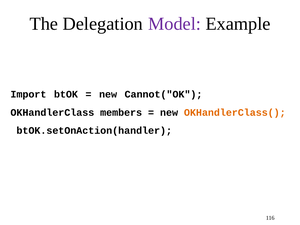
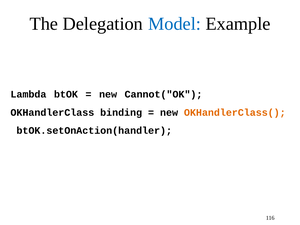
Model colour: purple -> blue
Import: Import -> Lambda
members: members -> binding
